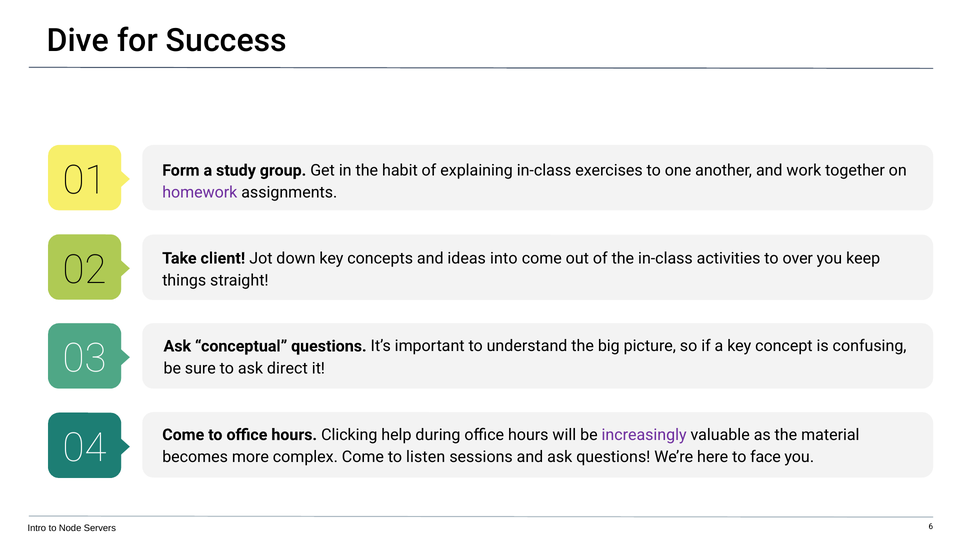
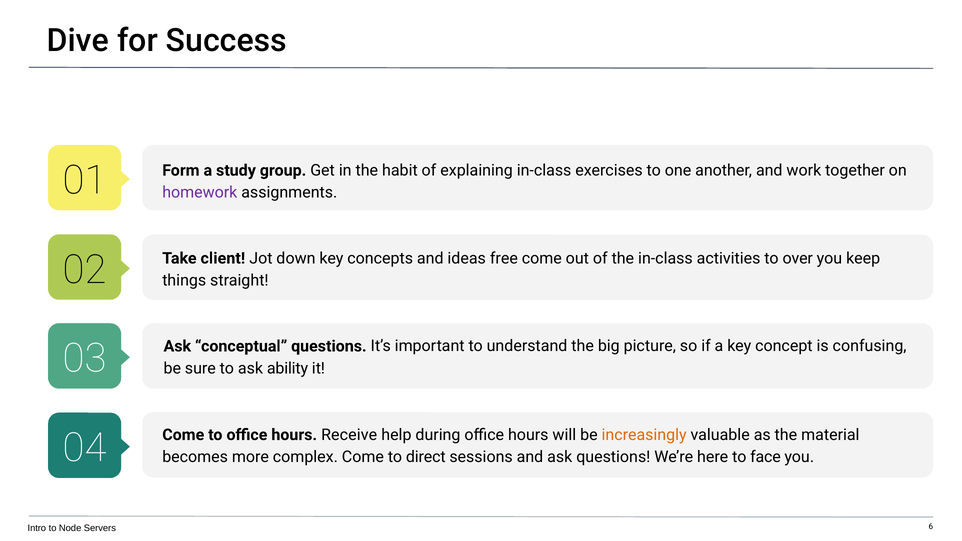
into: into -> free
direct: direct -> ability
Clicking: Clicking -> Receive
increasingly colour: purple -> orange
listen: listen -> direct
